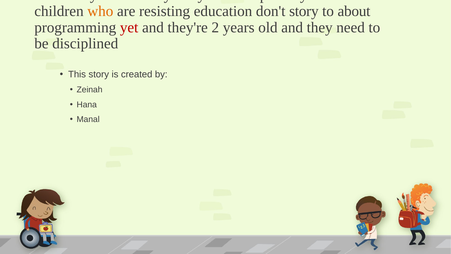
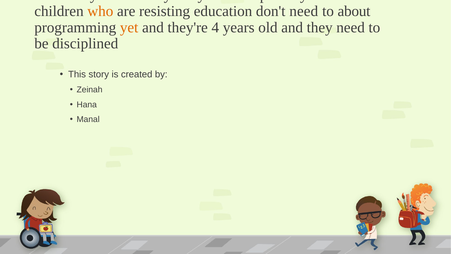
don't story: story -> need
yet colour: red -> orange
2: 2 -> 4
